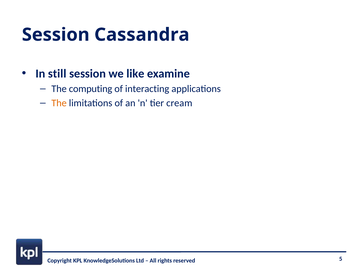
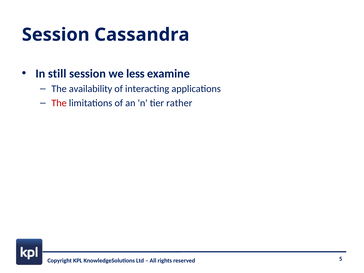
like: like -> less
computing: computing -> availability
The at (59, 103) colour: orange -> red
cream: cream -> rather
